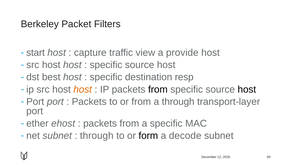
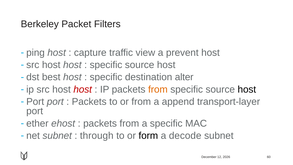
start: start -> ping
provide: provide -> prevent
resp: resp -> alter
host at (83, 89) colour: orange -> red
from at (158, 89) colour: black -> orange
a through: through -> append
